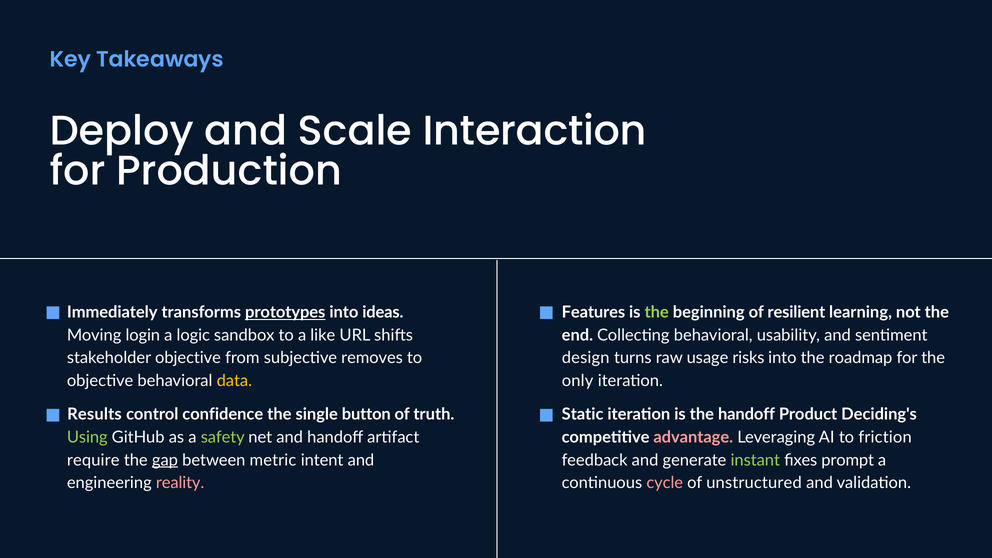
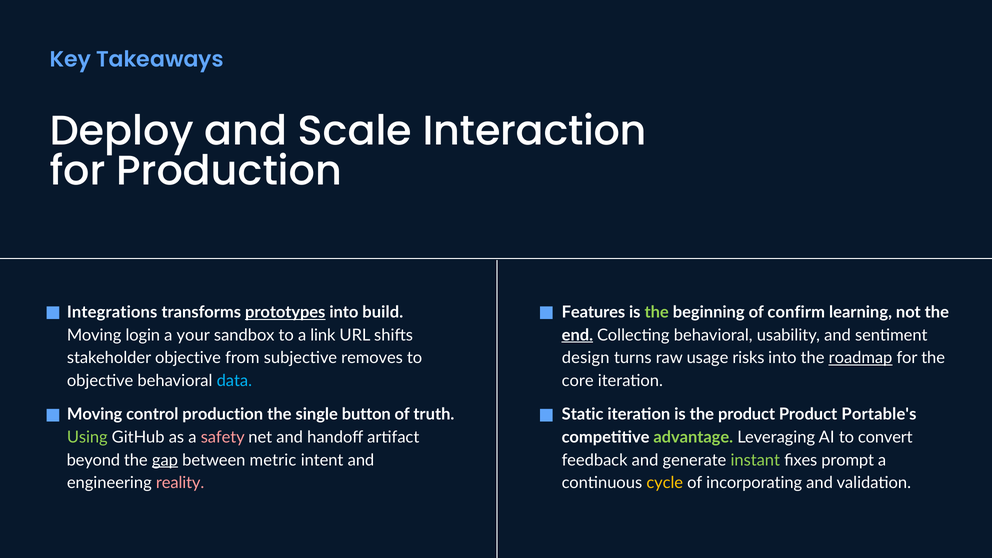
Immediately: Immediately -> Integrations
ideas: ideas -> build
resilient: resilient -> confirm
logic: logic -> your
like: like -> link
end underline: none -> present
roadmap underline: none -> present
data colour: yellow -> light blue
only: only -> core
Results at (94, 415): Results -> Moving
control confidence: confidence -> production
the handoff: handoff -> product
Deciding's: Deciding's -> Portable's
safety colour: light green -> pink
advantage colour: pink -> light green
friction: friction -> convert
require: require -> beyond
cycle colour: pink -> yellow
unstructured: unstructured -> incorporating
